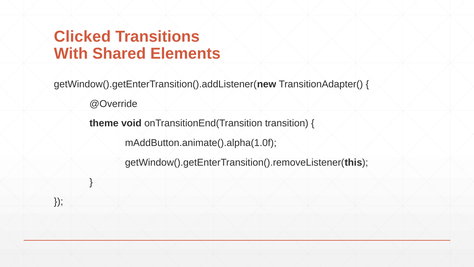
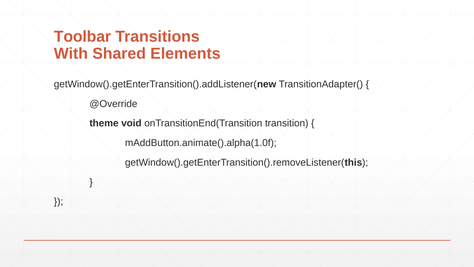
Clicked: Clicked -> Toolbar
